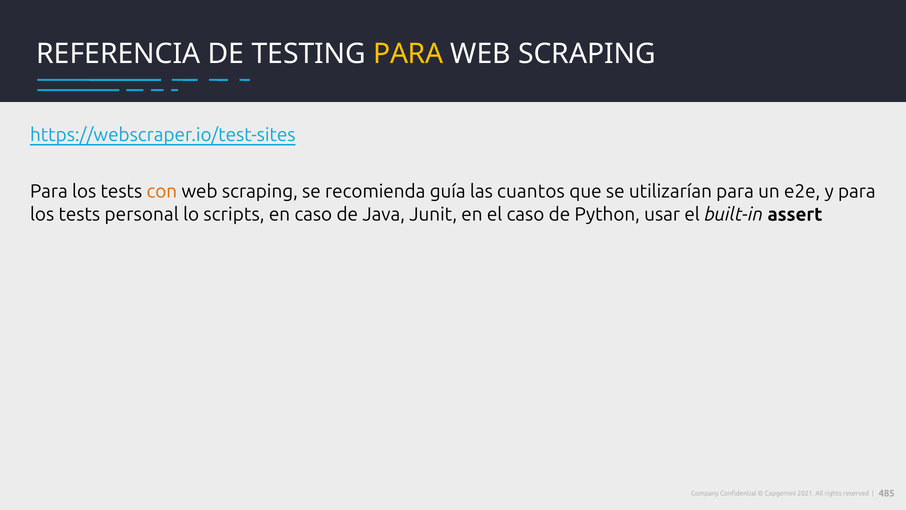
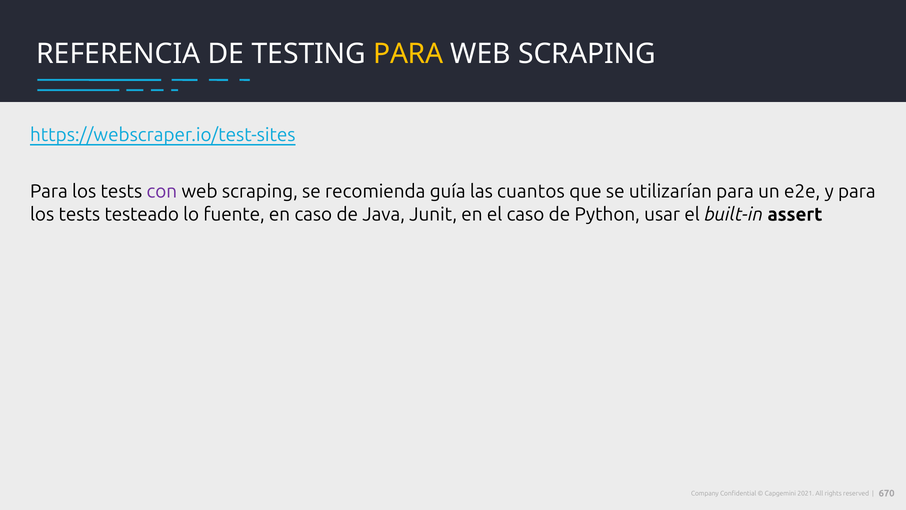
con colour: orange -> purple
personal: personal -> testeado
scripts: scripts -> fuente
485: 485 -> 670
